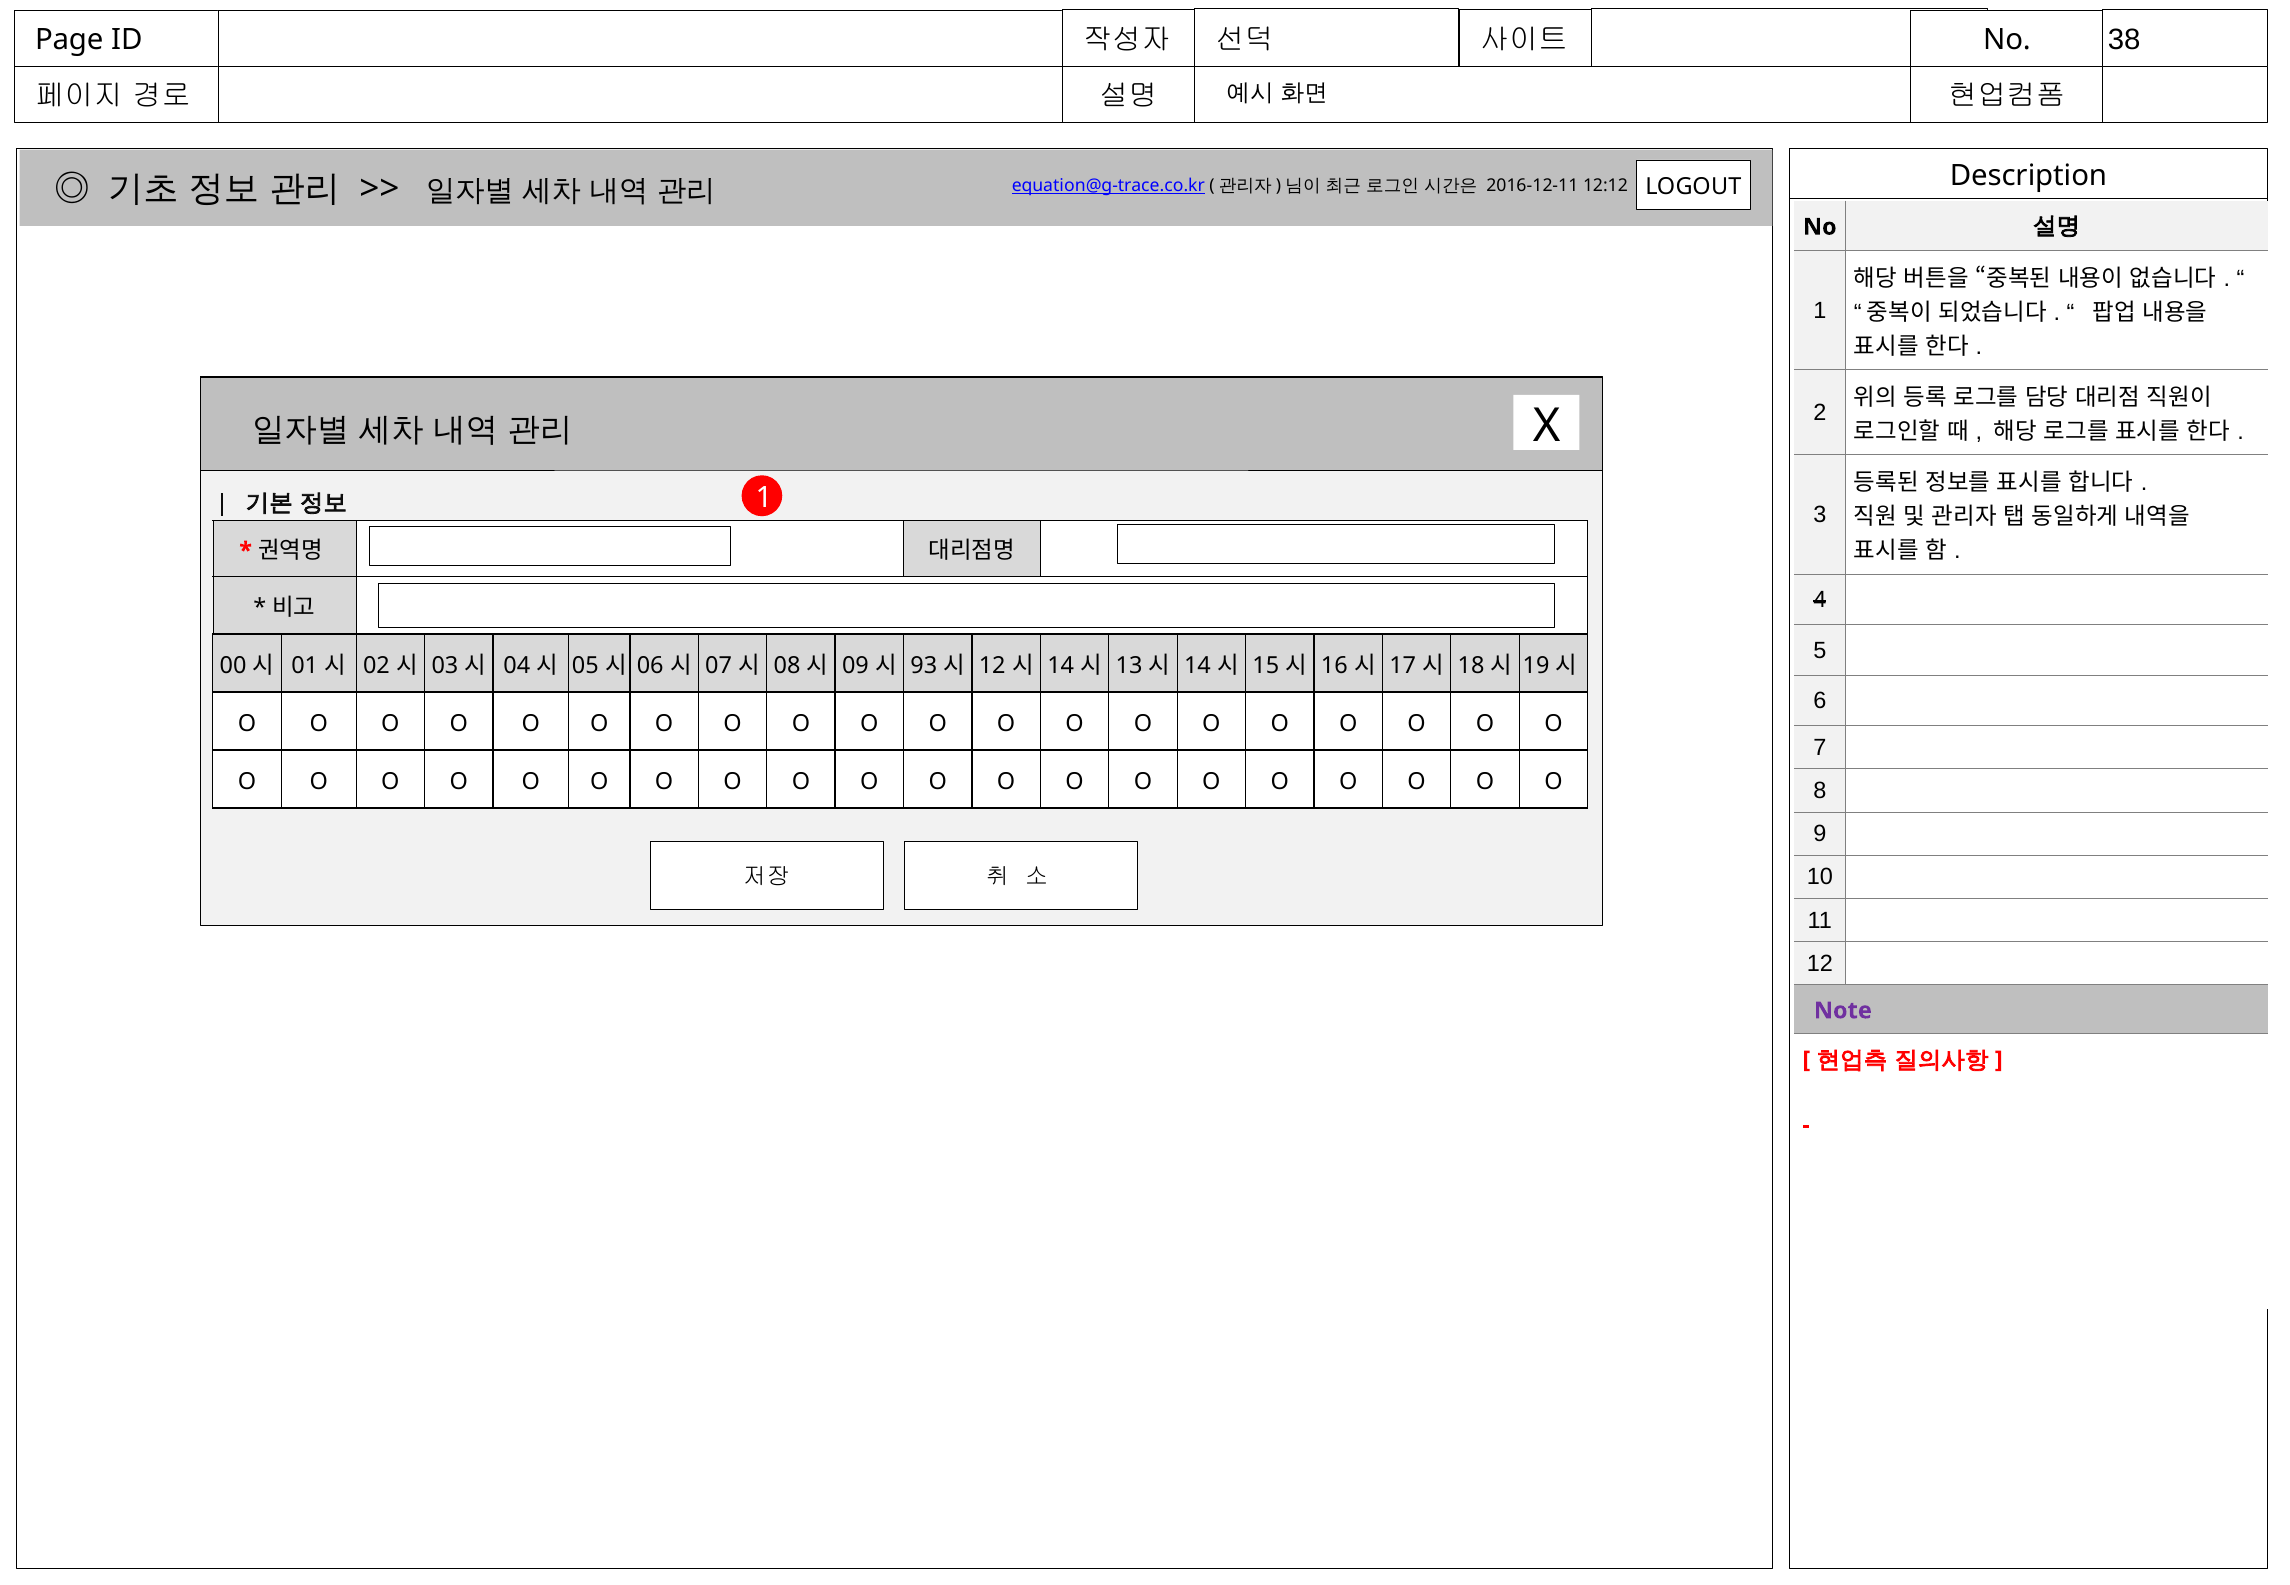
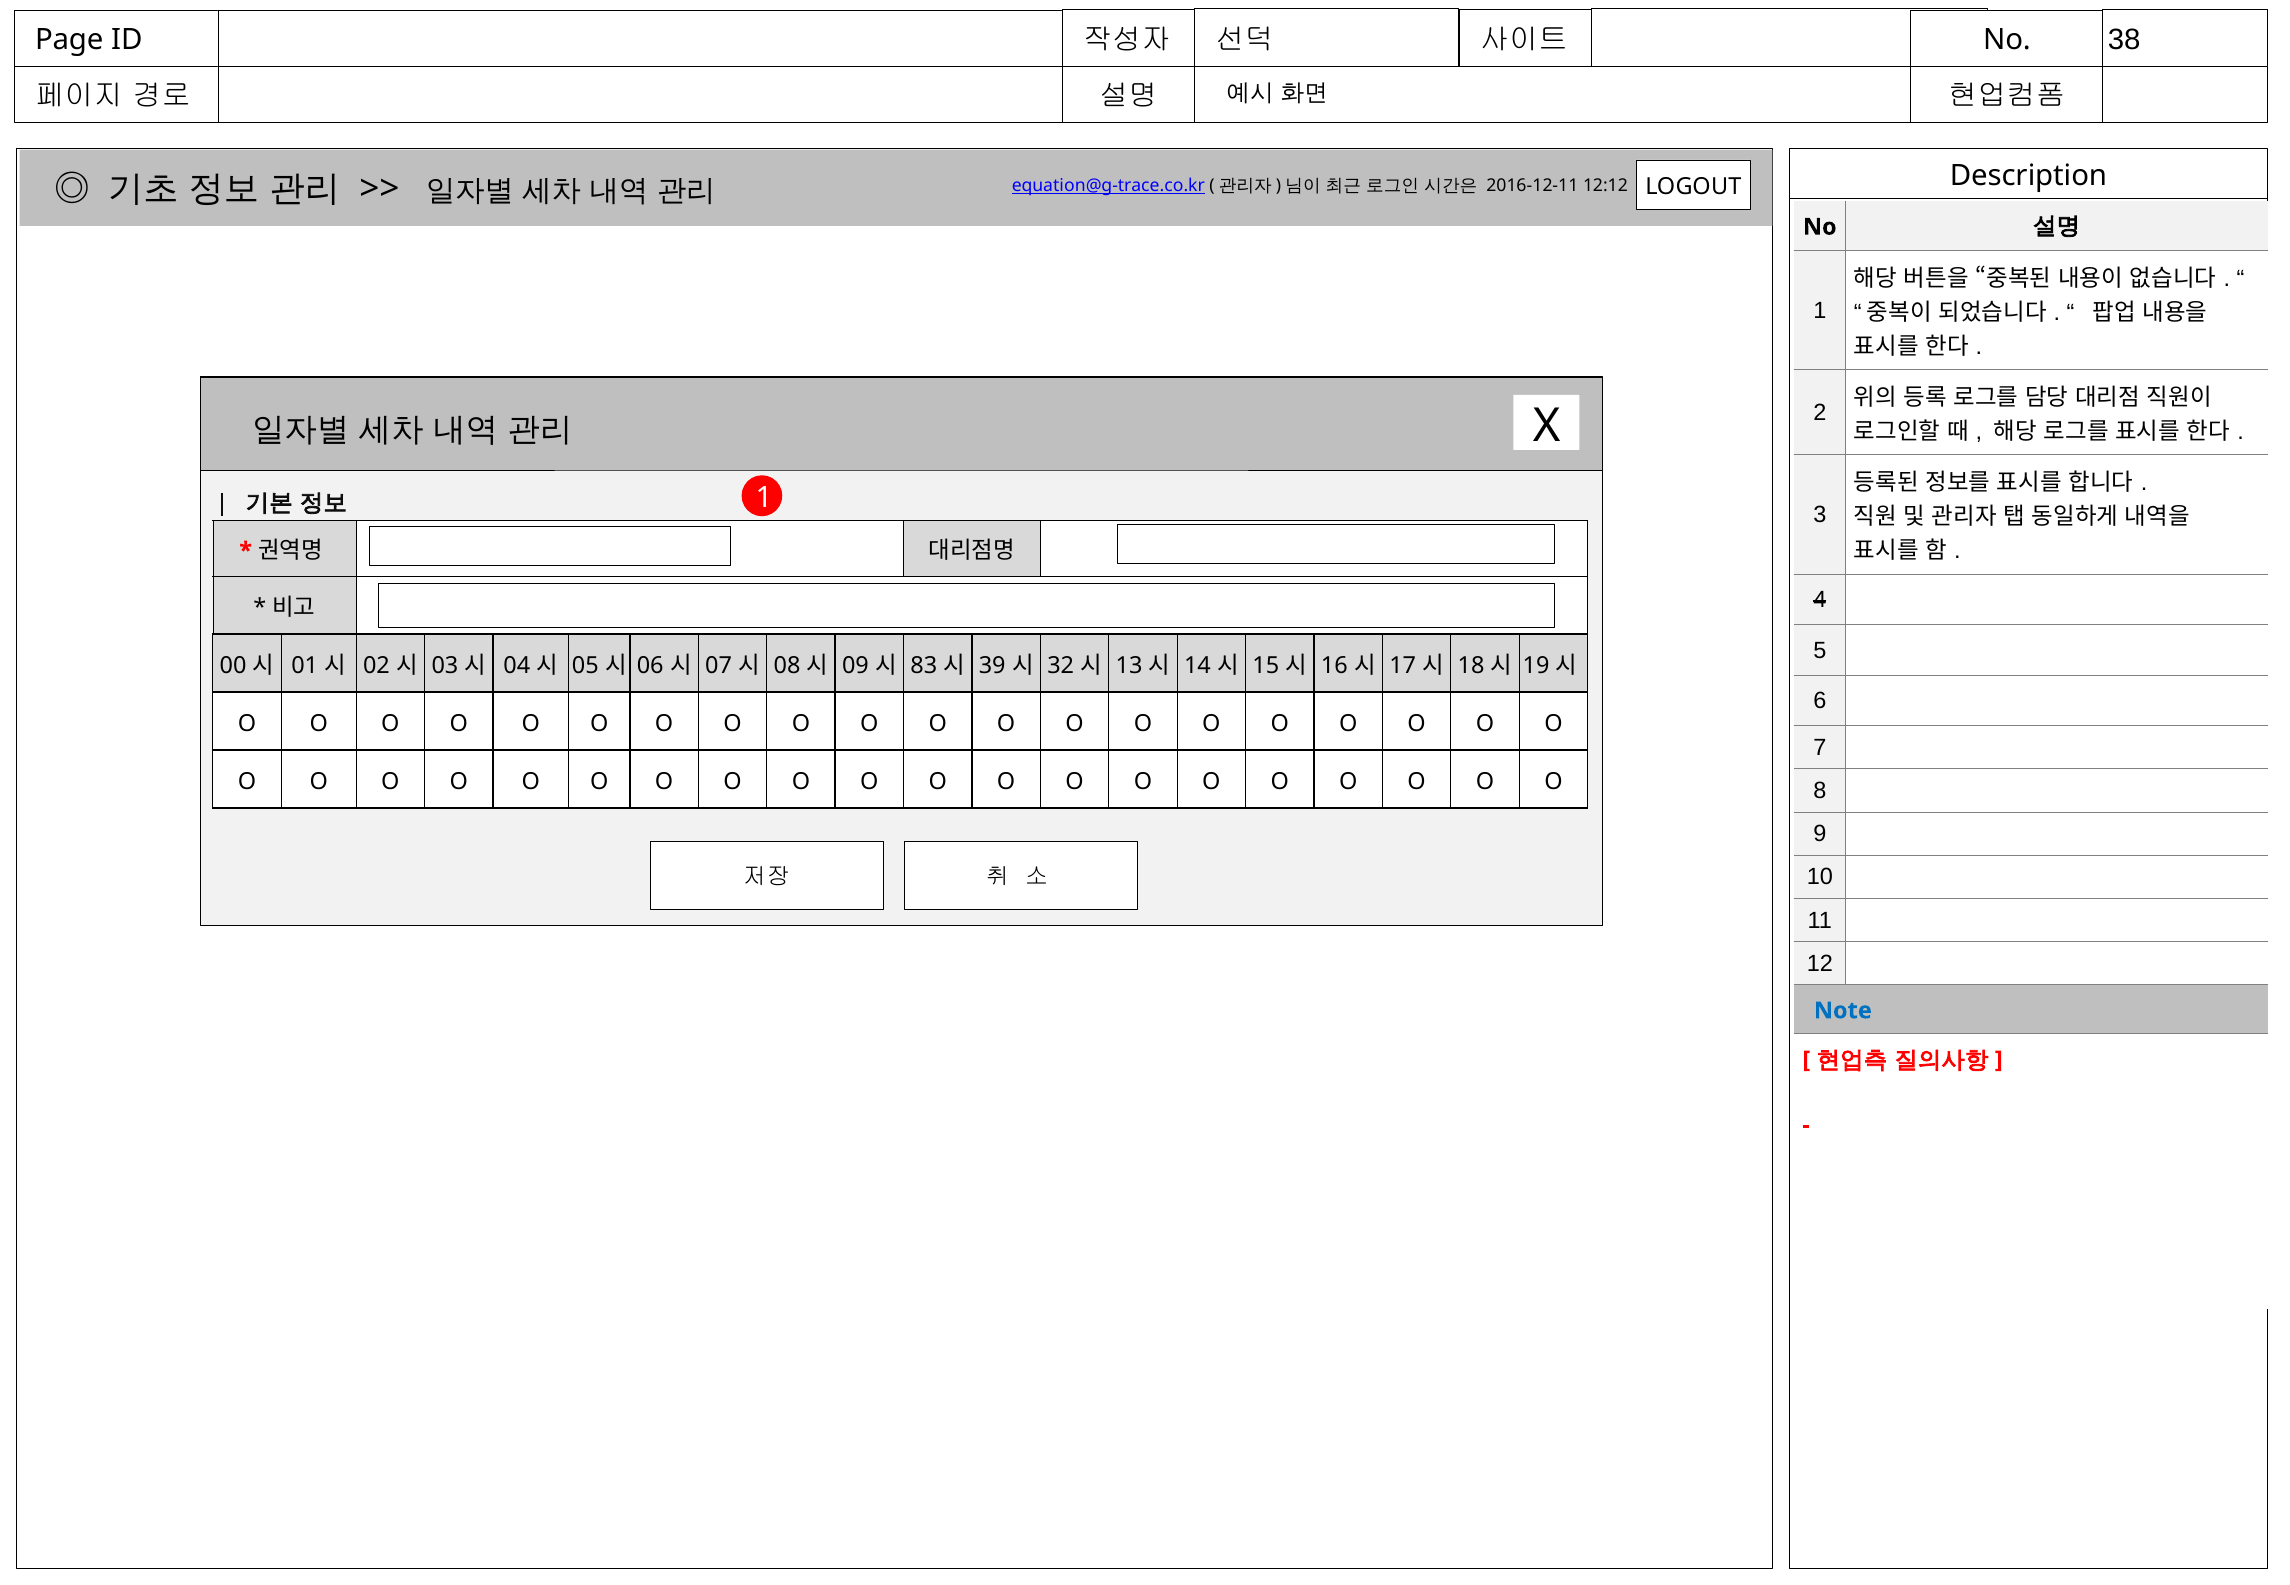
93: 93 -> 83
12 at (992, 666): 12 -> 39
14 at (1061, 666): 14 -> 32
Note colour: purple -> blue
